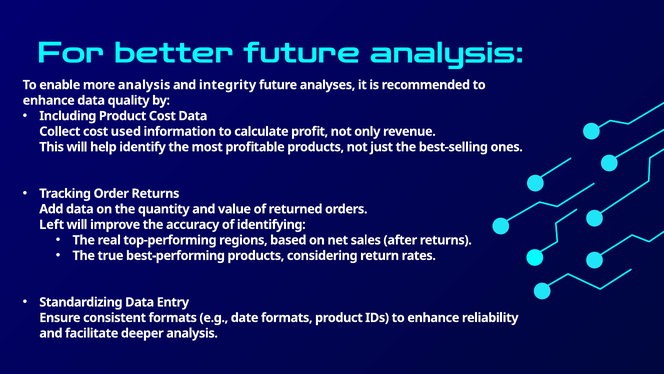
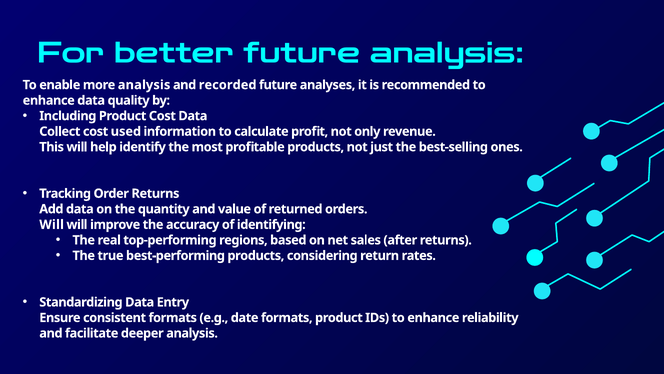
integrity: integrity -> recorded
Left at (52, 224): Left -> Will
